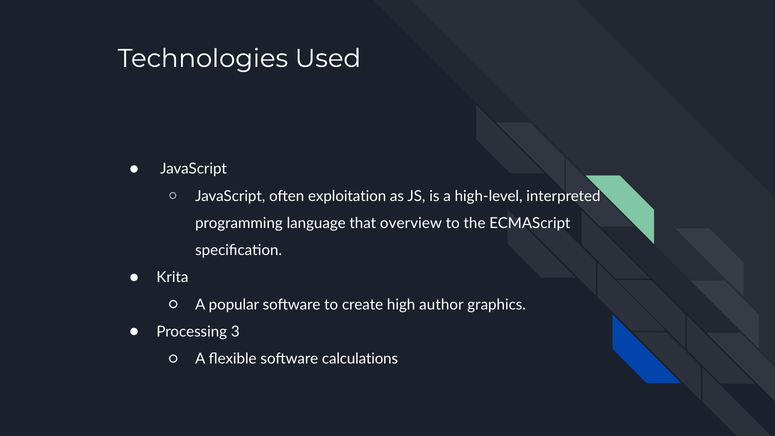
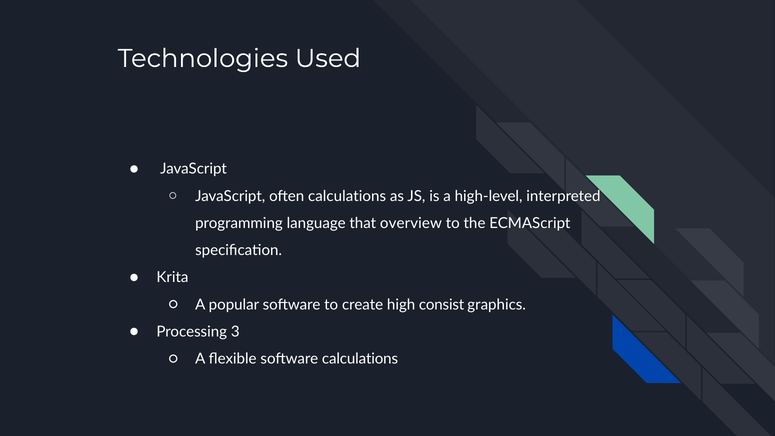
often exploitation: exploitation -> calculations
author: author -> consist
